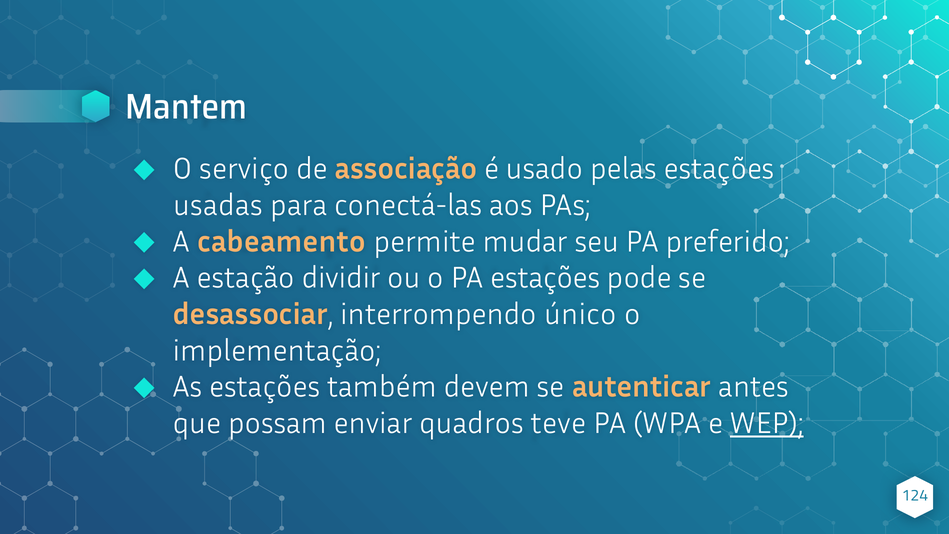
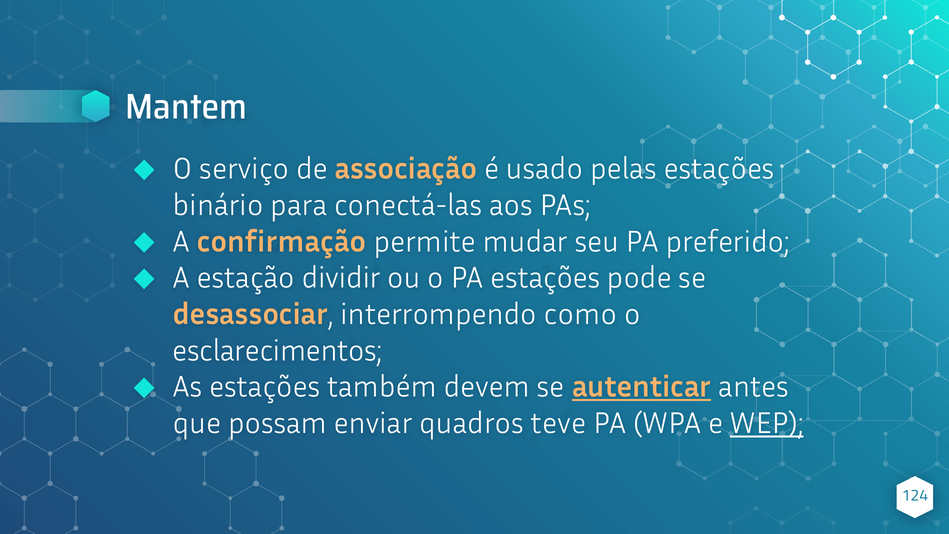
usadas: usadas -> binário
cabeamento: cabeamento -> confirmação
único: único -> como
implementação: implementação -> esclarecimentos
autenticar underline: none -> present
